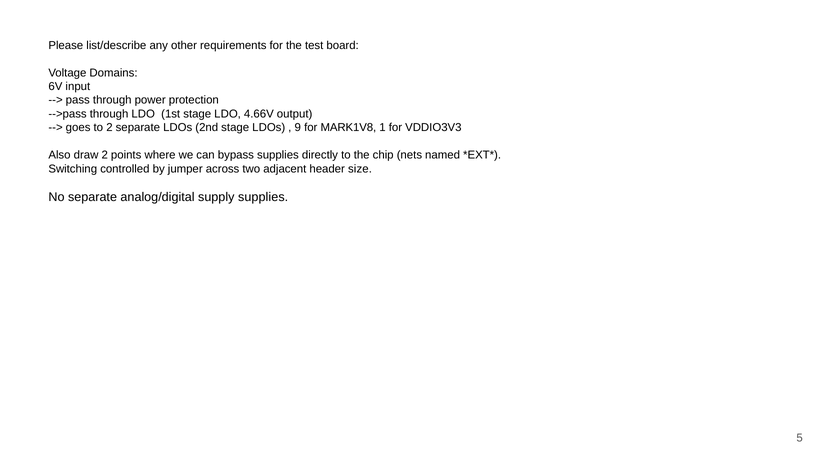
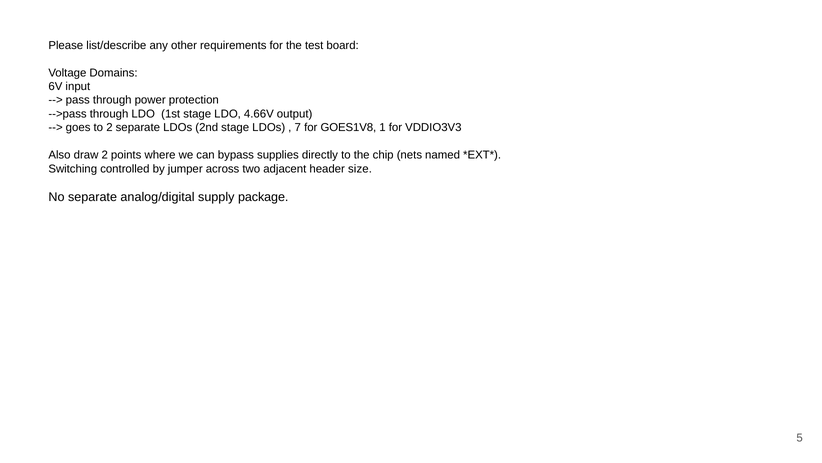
9: 9 -> 7
MARK1V8: MARK1V8 -> GOES1V8
supply supplies: supplies -> package
